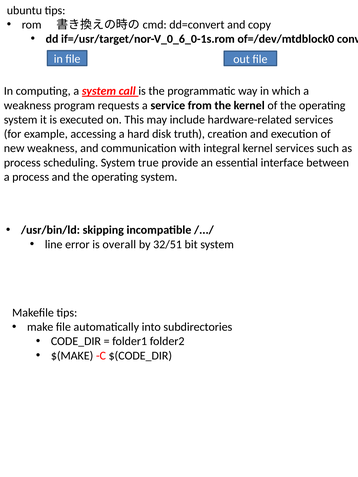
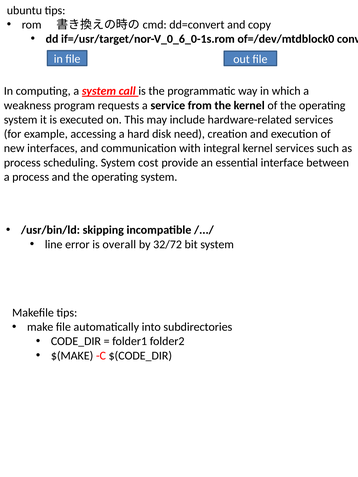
truth: truth -> need
new weakness: weakness -> interfaces
true: true -> cost
32/51: 32/51 -> 32/72
